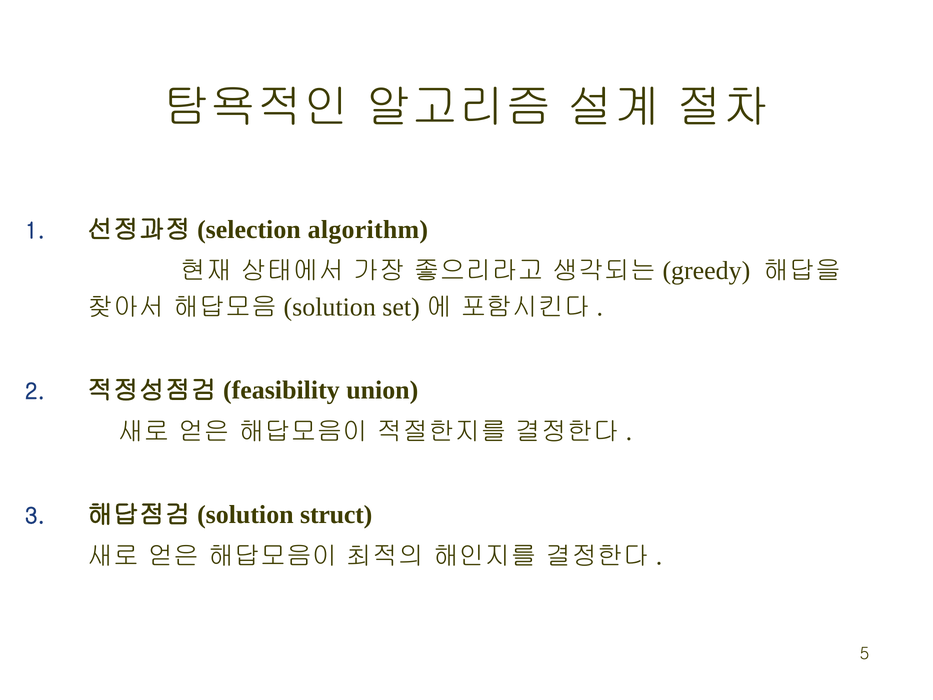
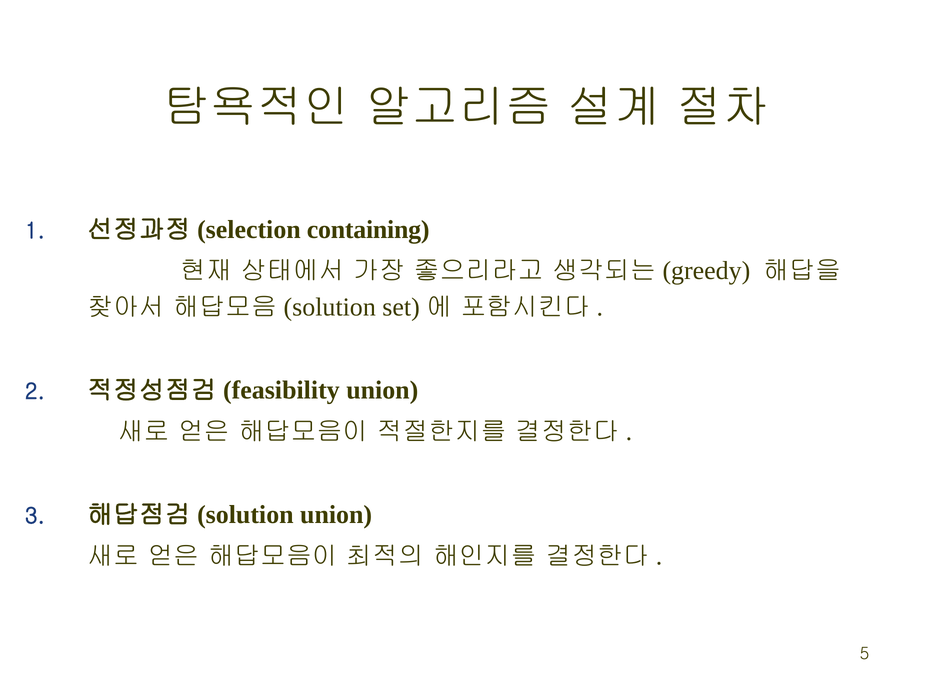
algorithm: algorithm -> containing
struct at (336, 514): struct -> union
